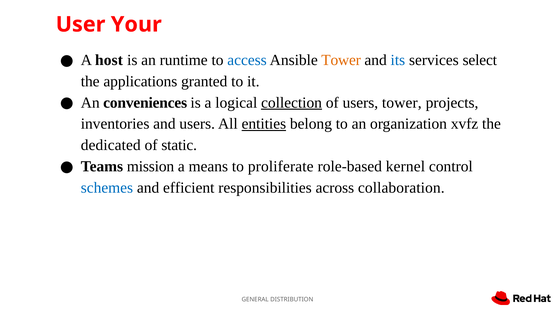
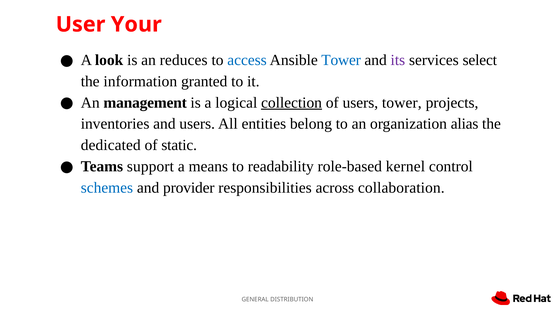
host: host -> look
runtime: runtime -> reduces
Tower at (341, 60) colour: orange -> blue
its colour: blue -> purple
applications: applications -> information
conveniences: conveniences -> management
entities underline: present -> none
xvfz: xvfz -> alias
mission: mission -> support
proliferate: proliferate -> readability
efficient: efficient -> provider
